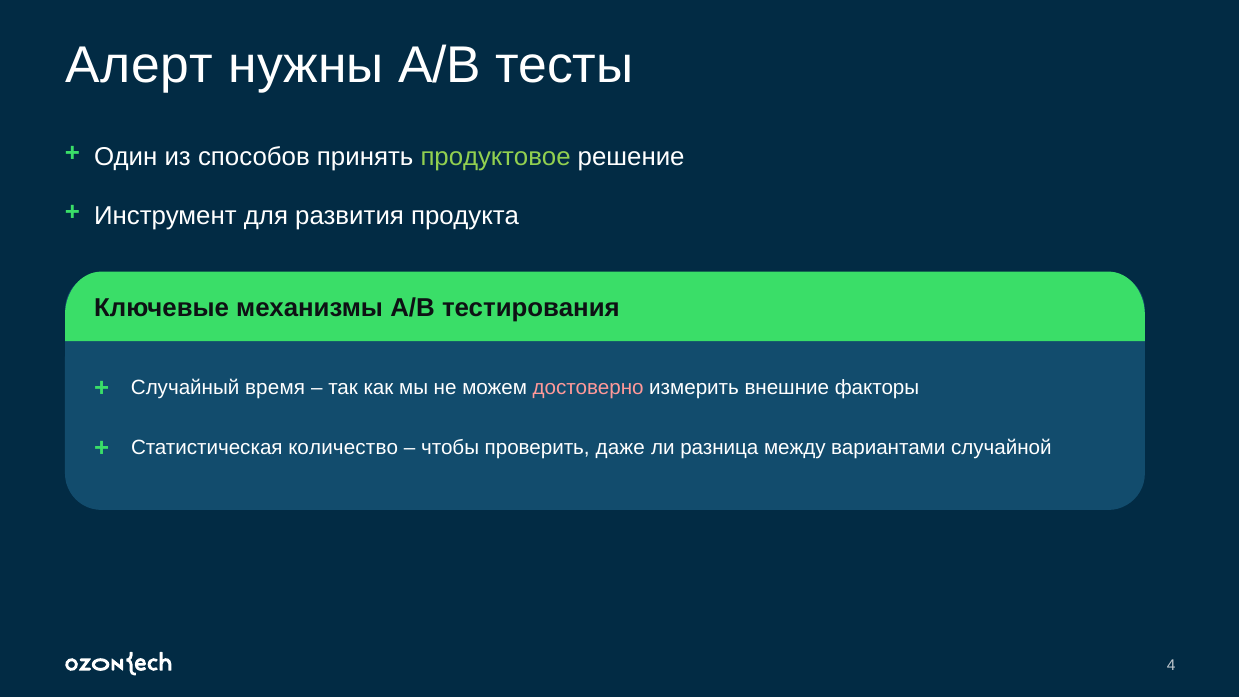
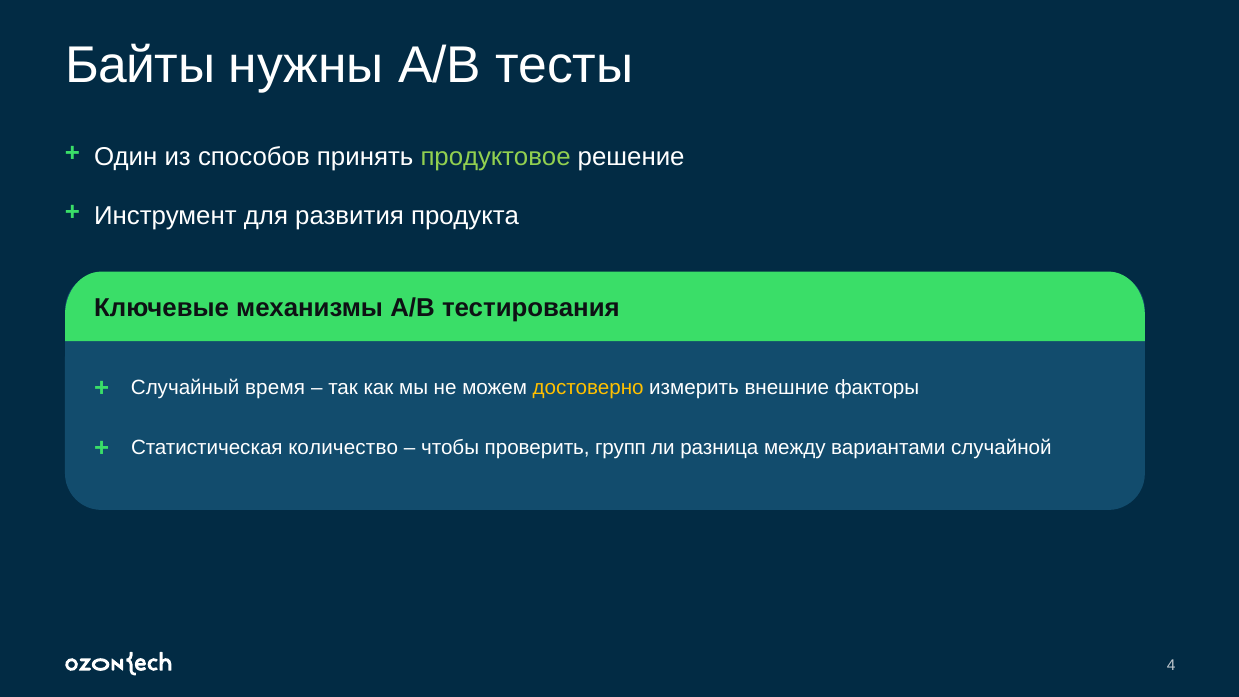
Алерт: Алерт -> Байты
достоверно colour: pink -> yellow
даже: даже -> групп
